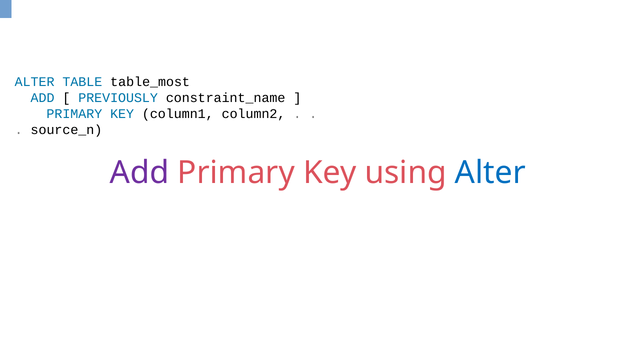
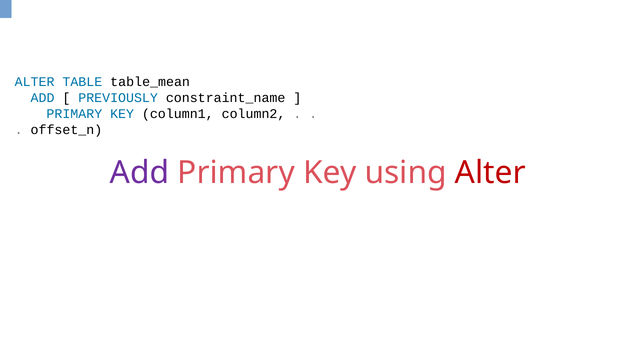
table_most: table_most -> table_mean
source_n: source_n -> offset_n
Alter at (490, 172) colour: blue -> red
